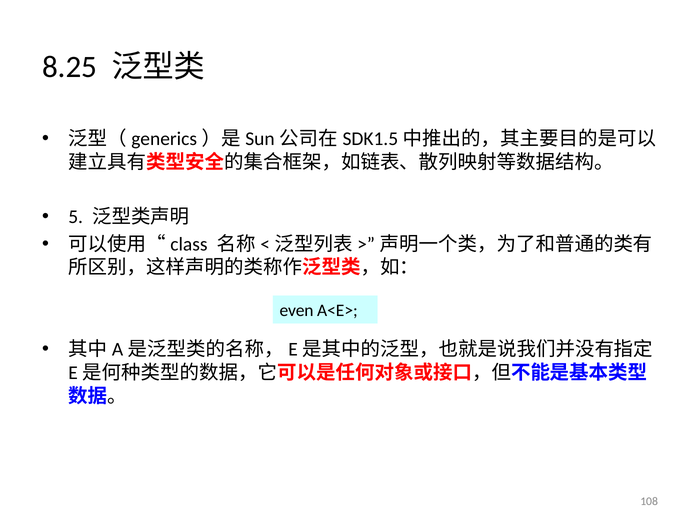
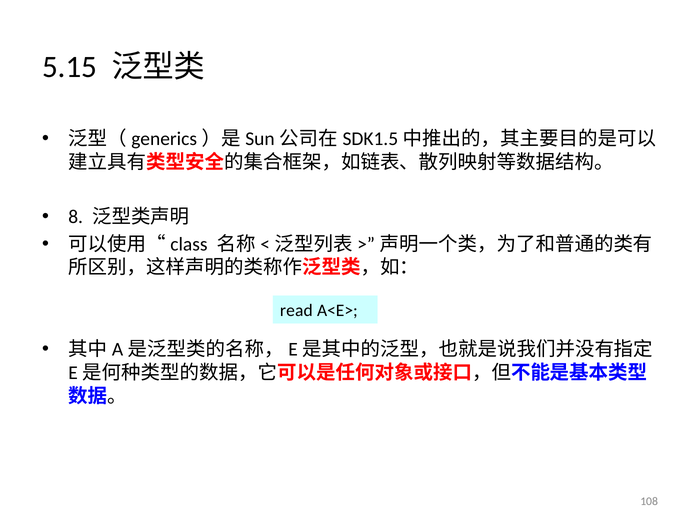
8.25: 8.25 -> 5.15
5: 5 -> 8
even: even -> read
